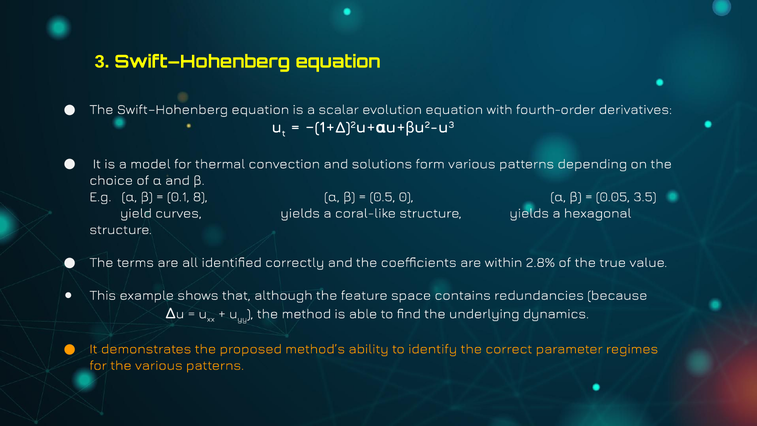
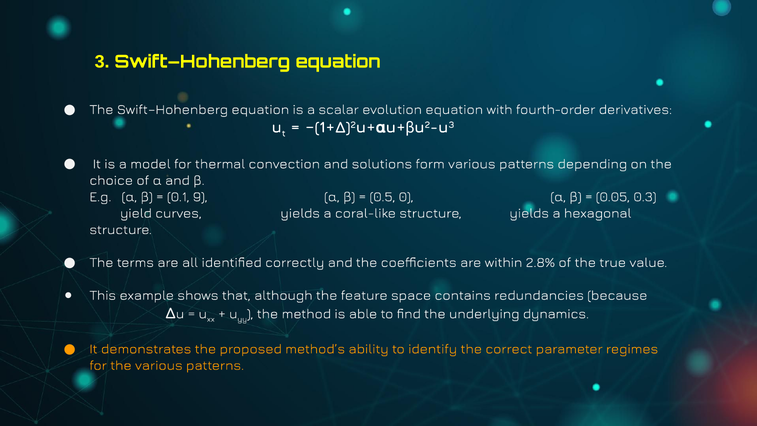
8: 8 -> 9
3.5: 3.5 -> 0.3
